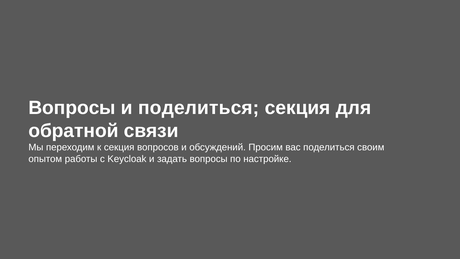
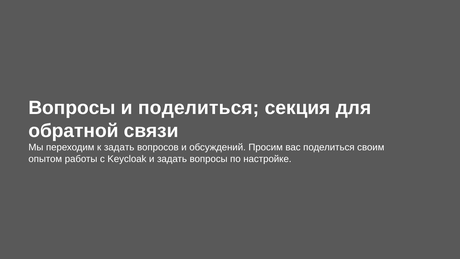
к секция: секция -> задать
